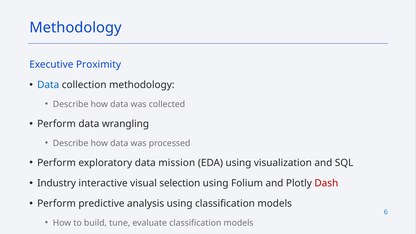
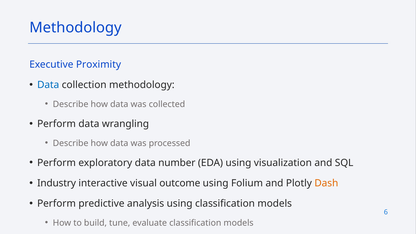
mission: mission -> number
selection: selection -> outcome
Dash colour: red -> orange
